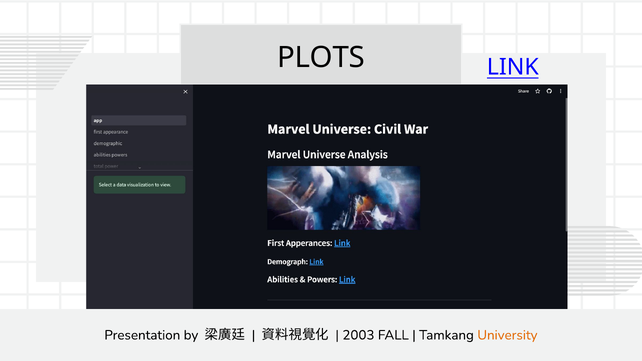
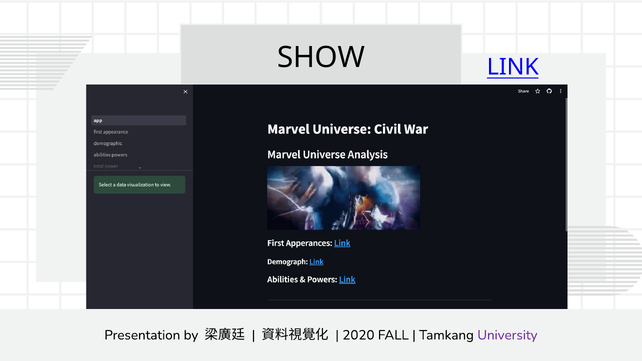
PLOTS: PLOTS -> SHOW
2003: 2003 -> 2020
University colour: orange -> purple
